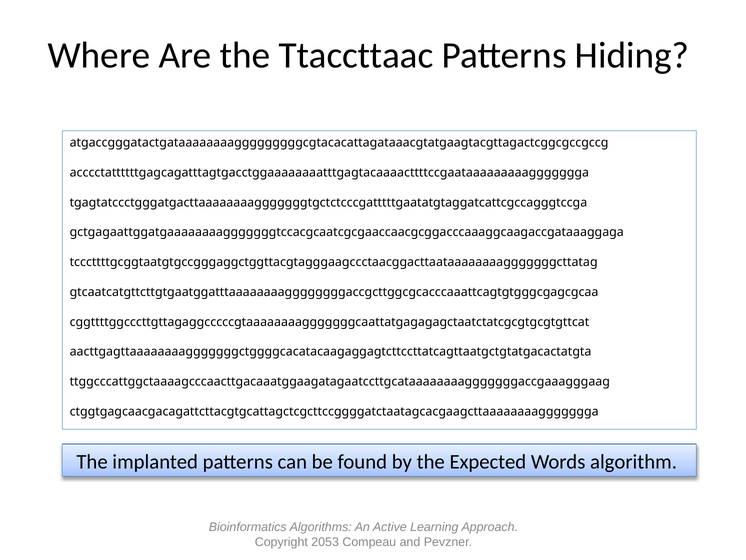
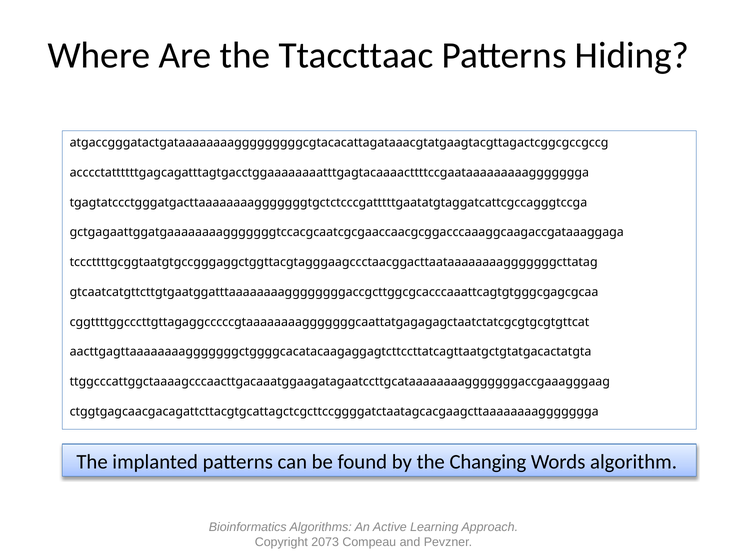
Expected: Expected -> Changing
2053: 2053 -> 2073
